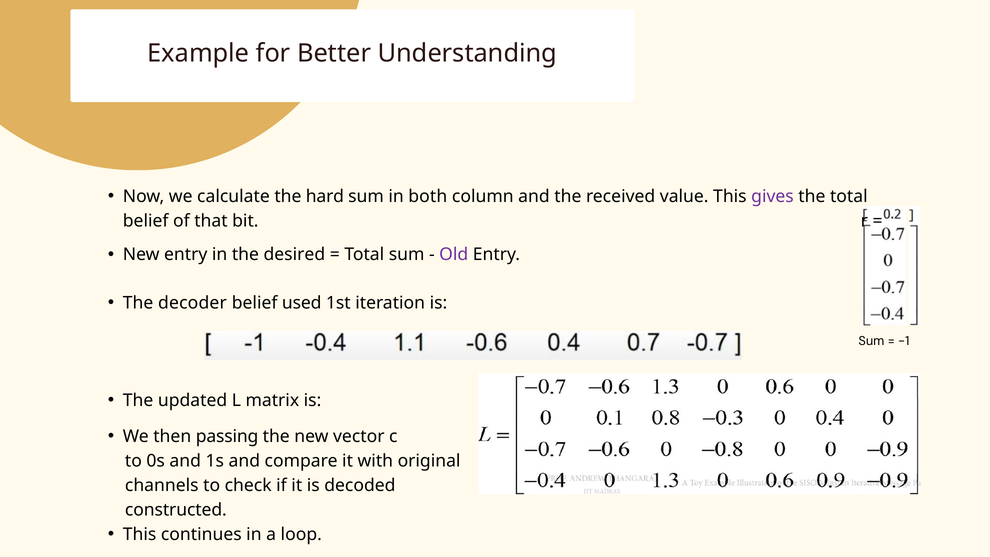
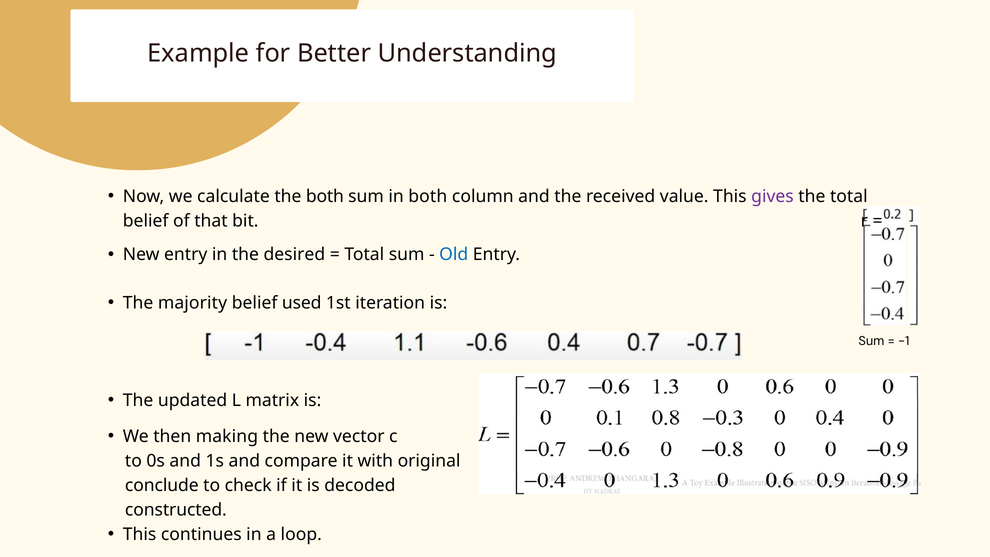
the hard: hard -> both
Old colour: purple -> blue
decoder: decoder -> majority
passing: passing -> making
channels: channels -> conclude
